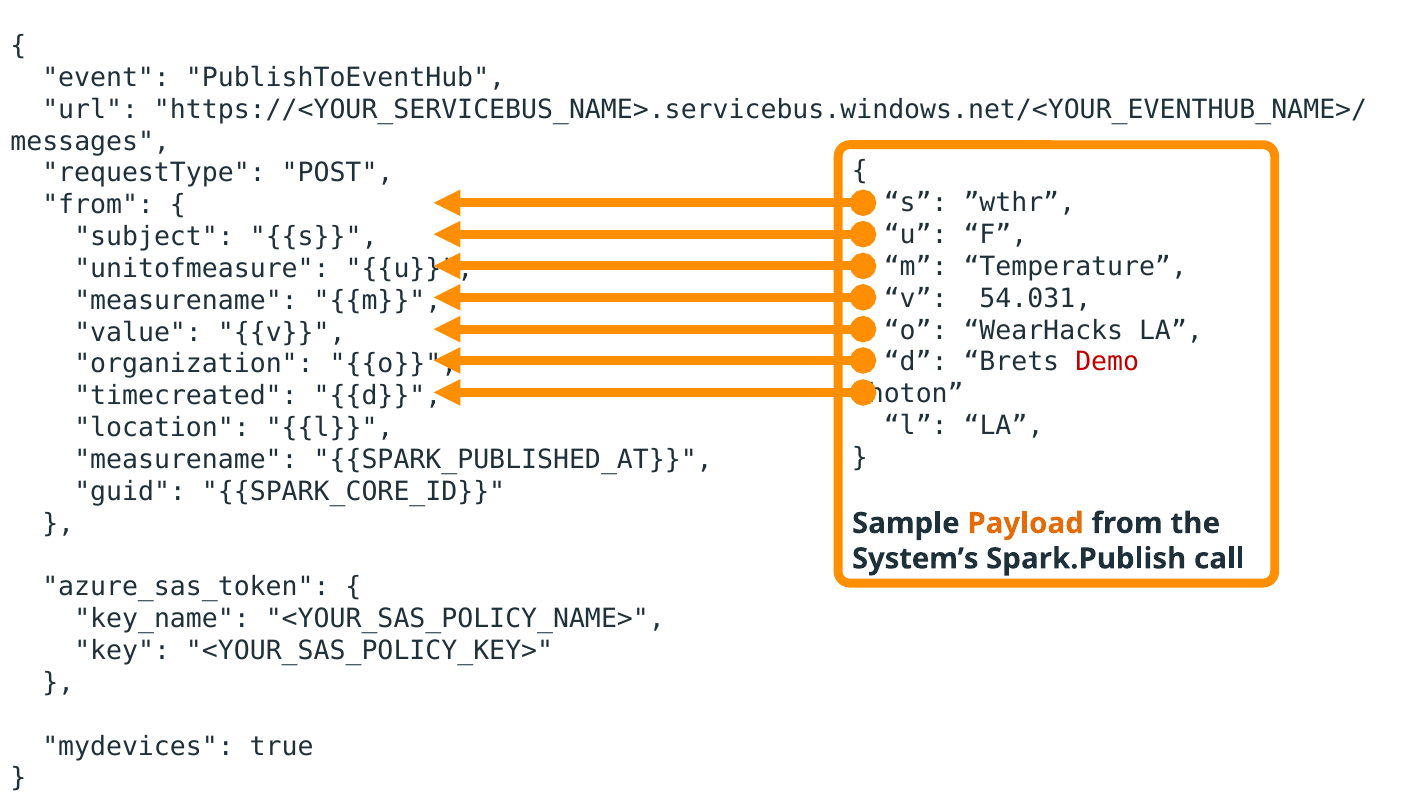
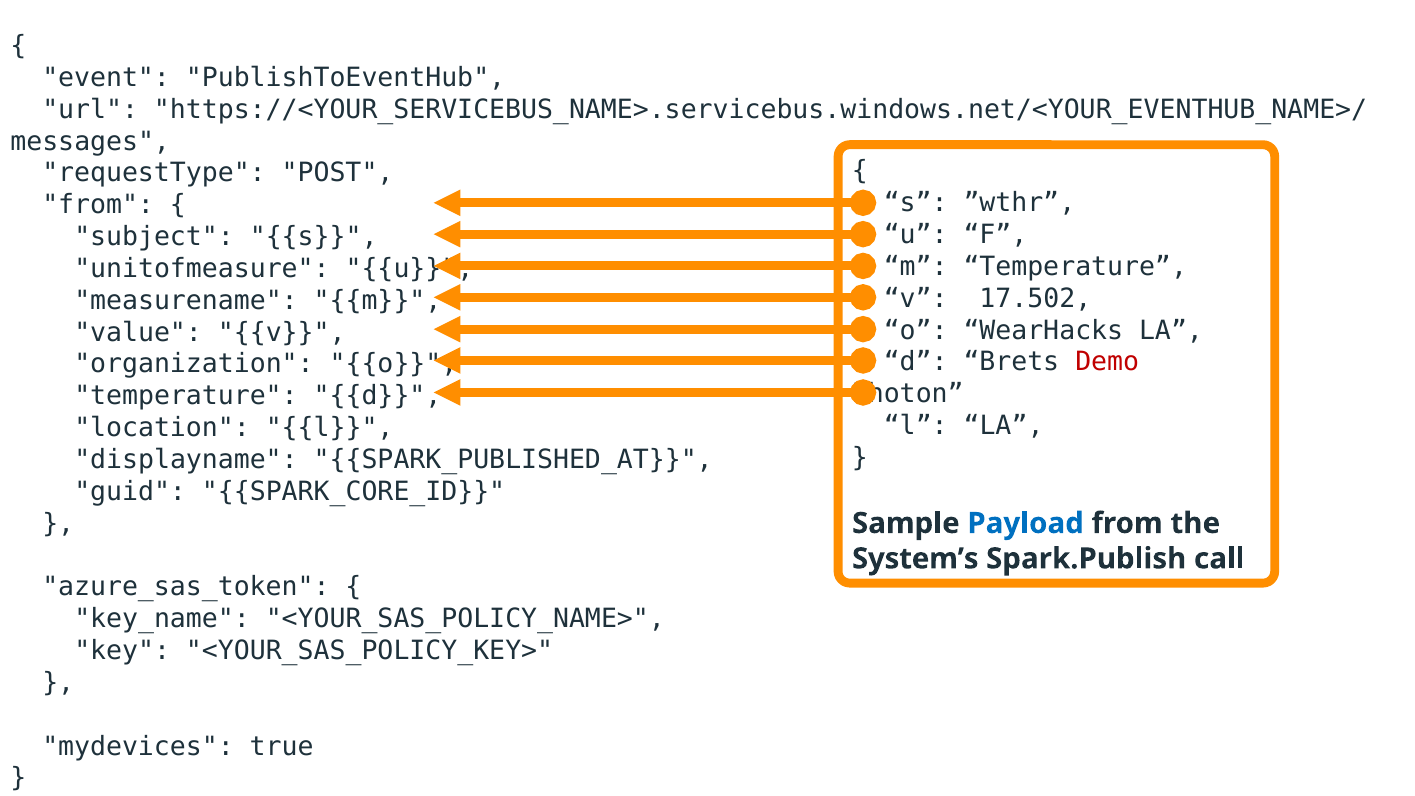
54.031: 54.031 -> 17.502
timecreated at (186, 396): timecreated -> temperature
measurename at (186, 460): measurename -> displayname
Payload colour: orange -> blue
